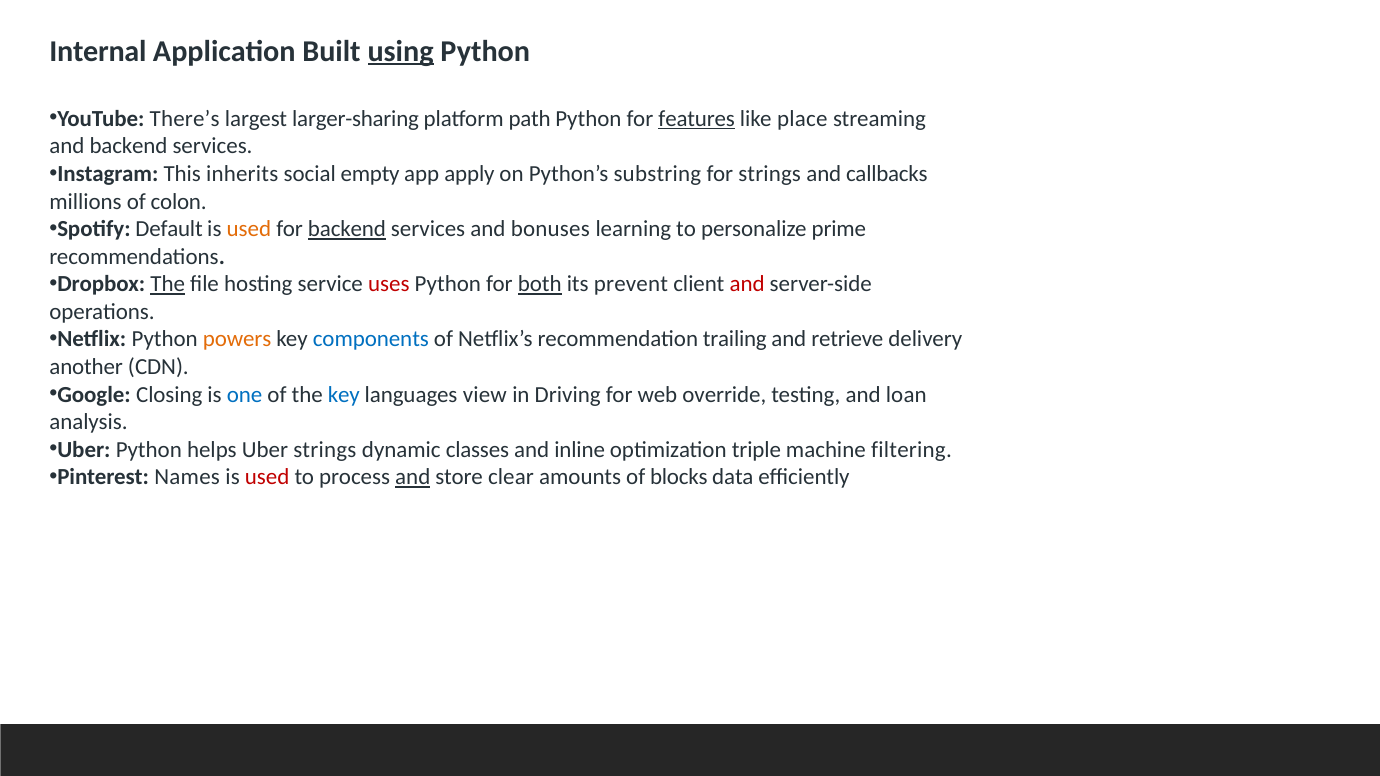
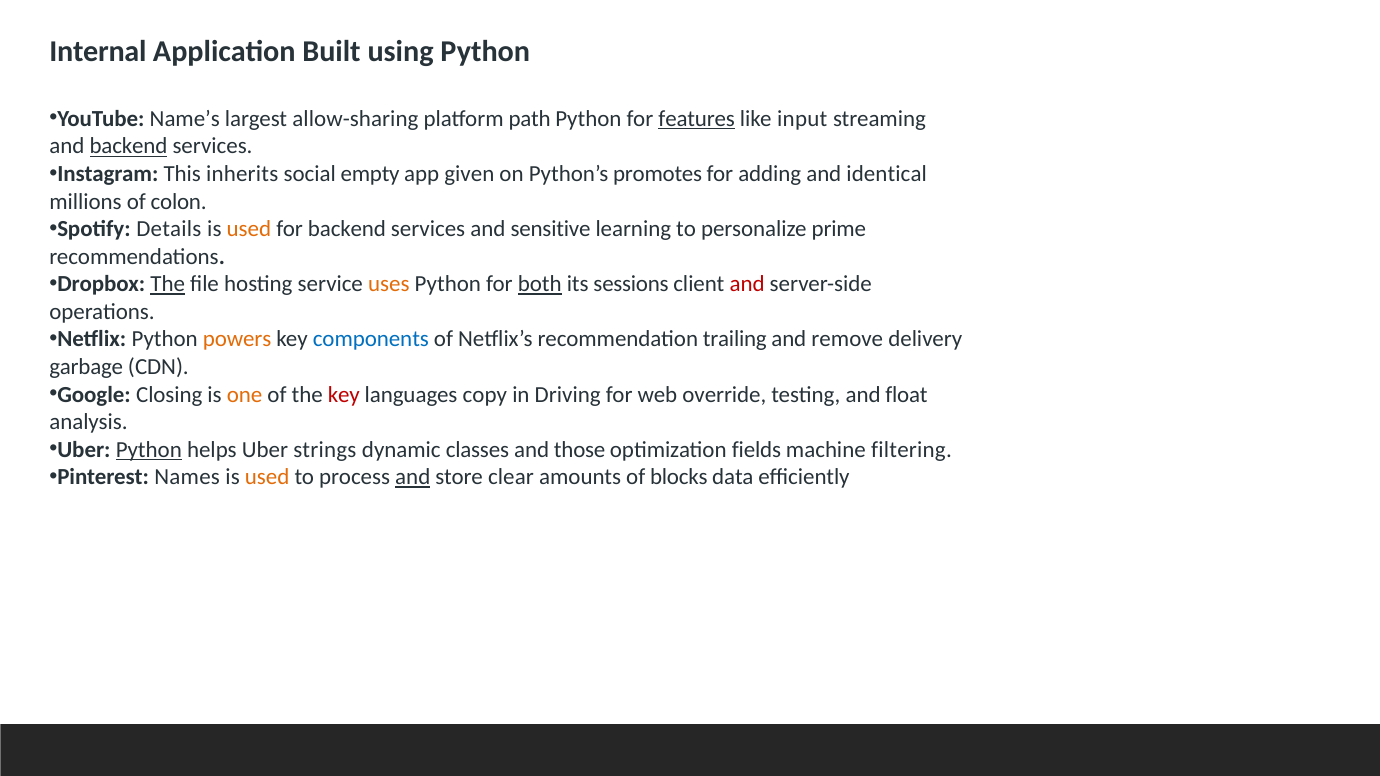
using underline: present -> none
There’s: There’s -> Name’s
larger-sharing: larger-sharing -> allow-sharing
place: place -> input
backend at (129, 146) underline: none -> present
apply: apply -> given
substring: substring -> promotes
for strings: strings -> adding
callbacks: callbacks -> identical
Default: Default -> Details
backend at (347, 229) underline: present -> none
bonuses: bonuses -> sensitive
uses colour: red -> orange
prevent: prevent -> sessions
retrieve: retrieve -> remove
another: another -> garbage
one colour: blue -> orange
key at (344, 395) colour: blue -> red
view: view -> copy
loan: loan -> float
Python at (149, 450) underline: none -> present
inline: inline -> those
triple: triple -> fields
used at (267, 477) colour: red -> orange
